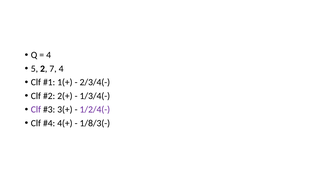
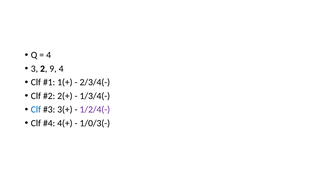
5: 5 -> 3
7: 7 -> 9
Clf at (36, 109) colour: purple -> blue
1/8/3(-: 1/8/3(- -> 1/0/3(-
